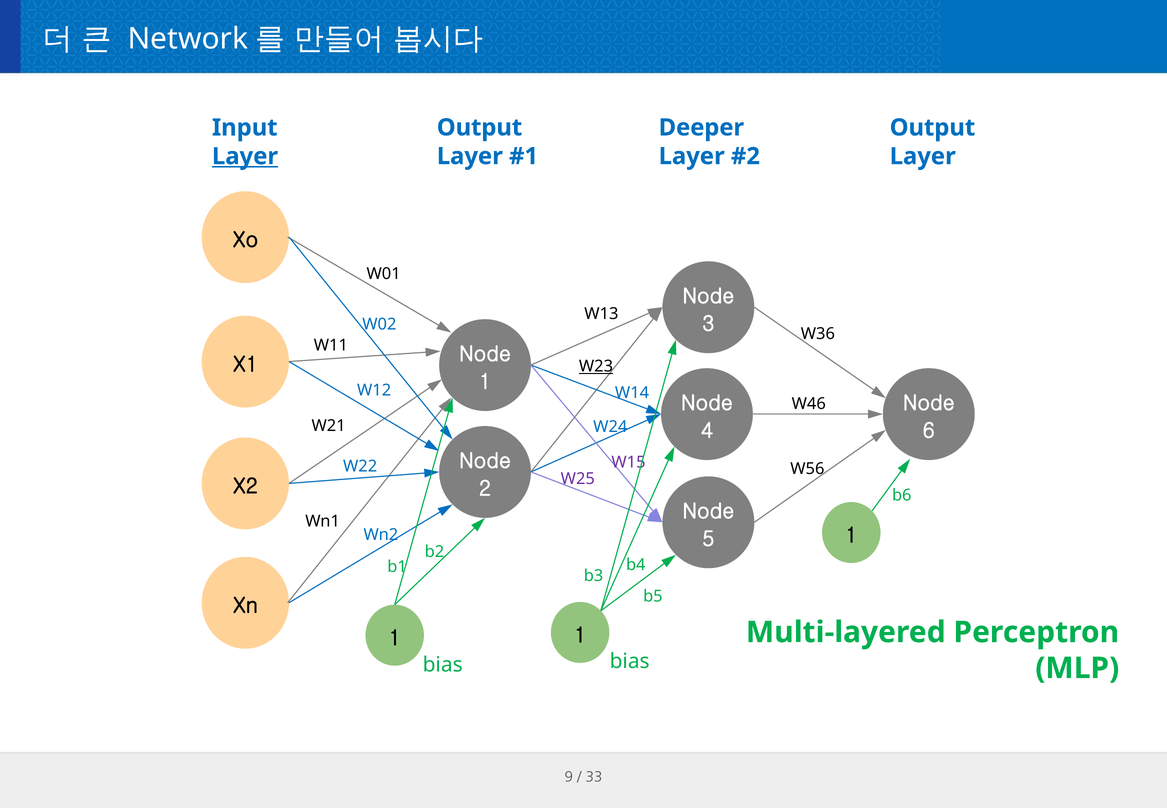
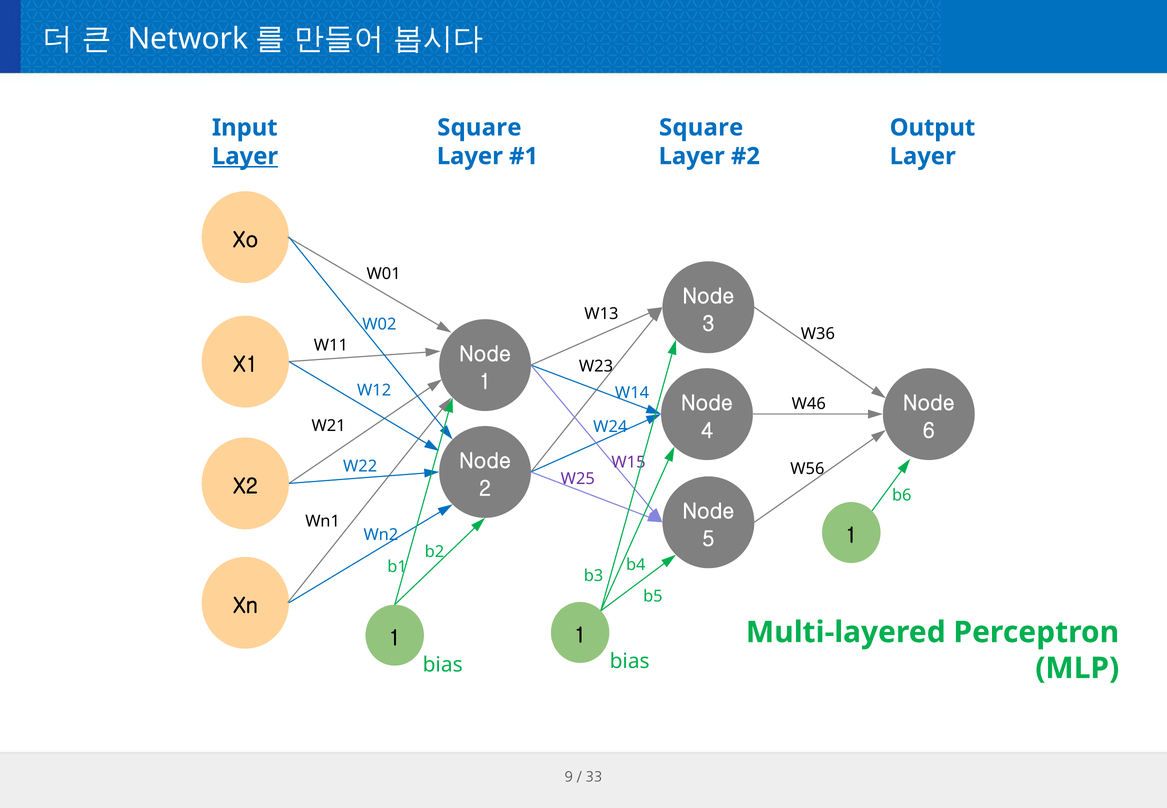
Output at (479, 128): Output -> Square
Deeper at (701, 128): Deeper -> Square
W23 underline: present -> none
